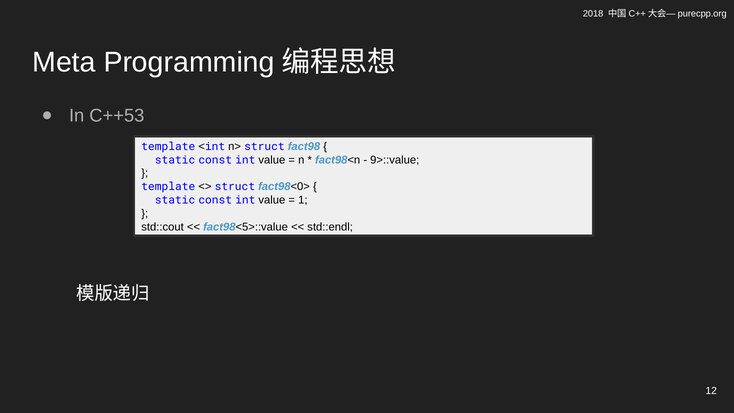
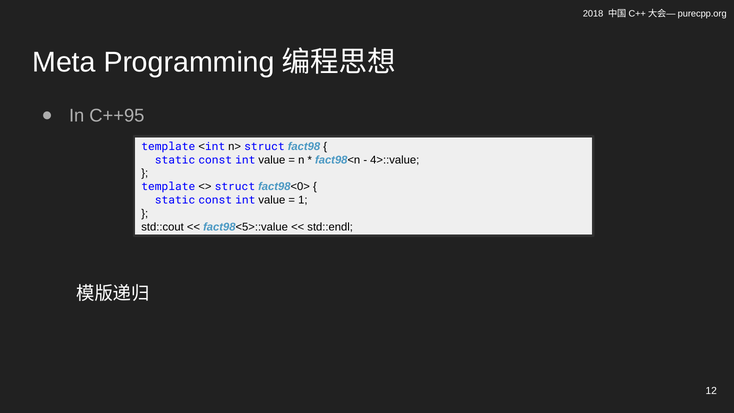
C++53: C++53 -> C++95
9>::value: 9>::value -> 4>::value
